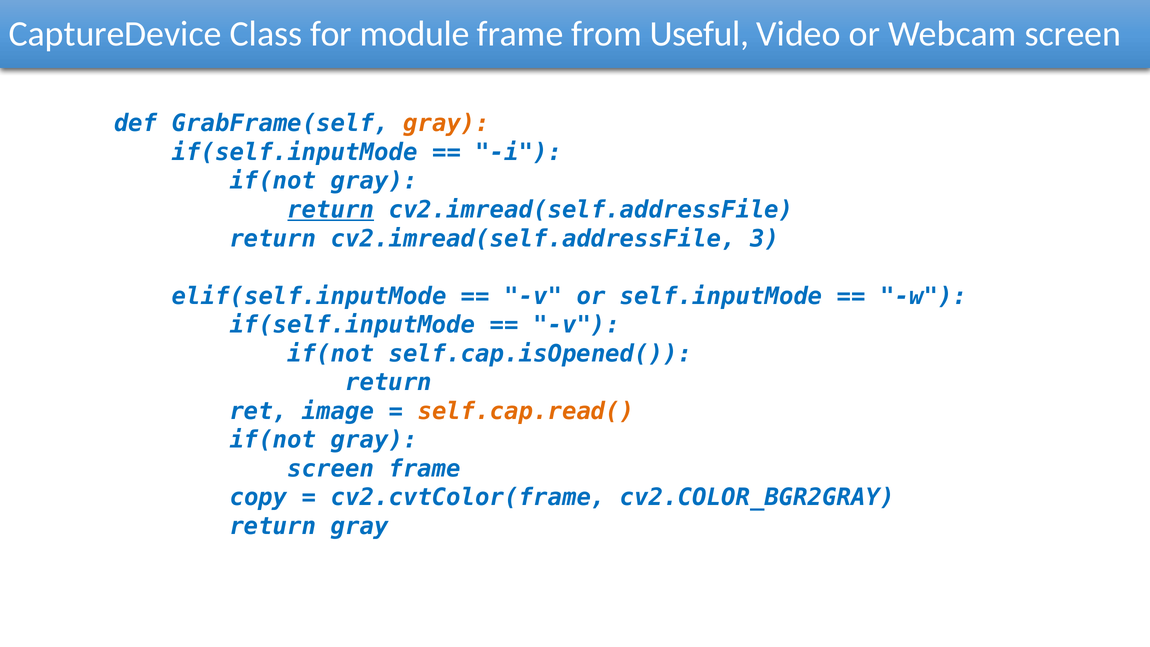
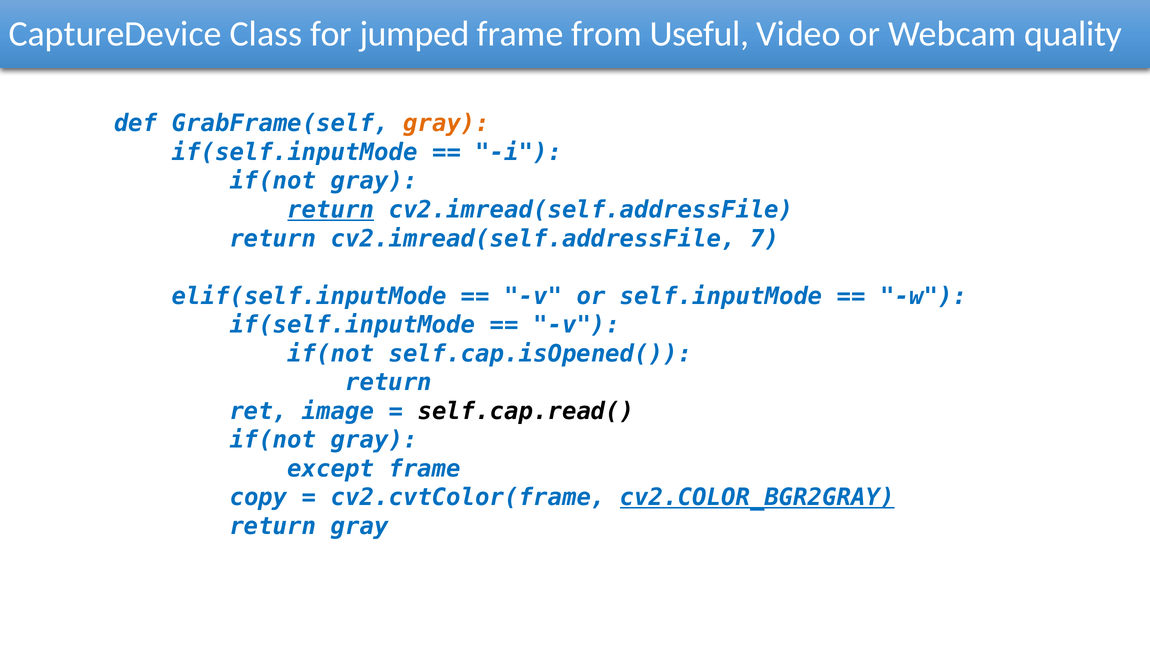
module: module -> jumped
Webcam screen: screen -> quality
3: 3 -> 7
self.cap.read( colour: orange -> black
screen at (331, 469): screen -> except
cv2.COLOR_BGR2GRAY underline: none -> present
